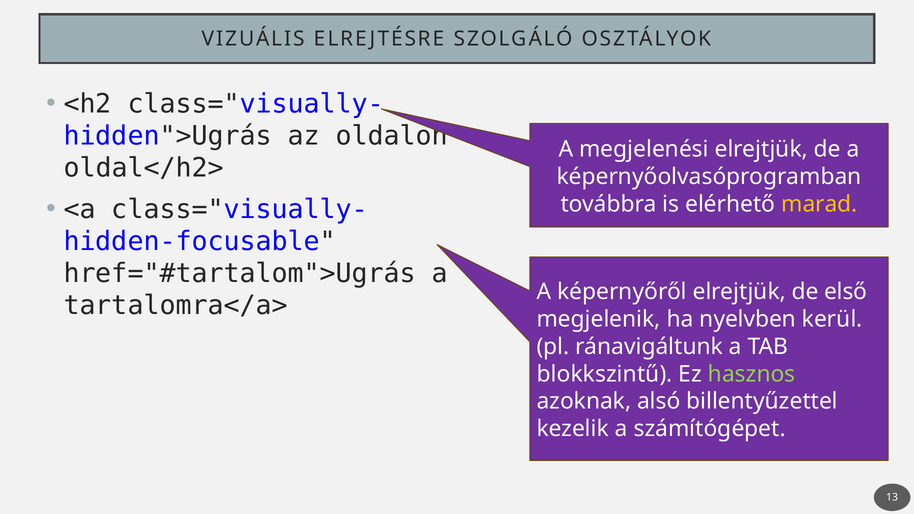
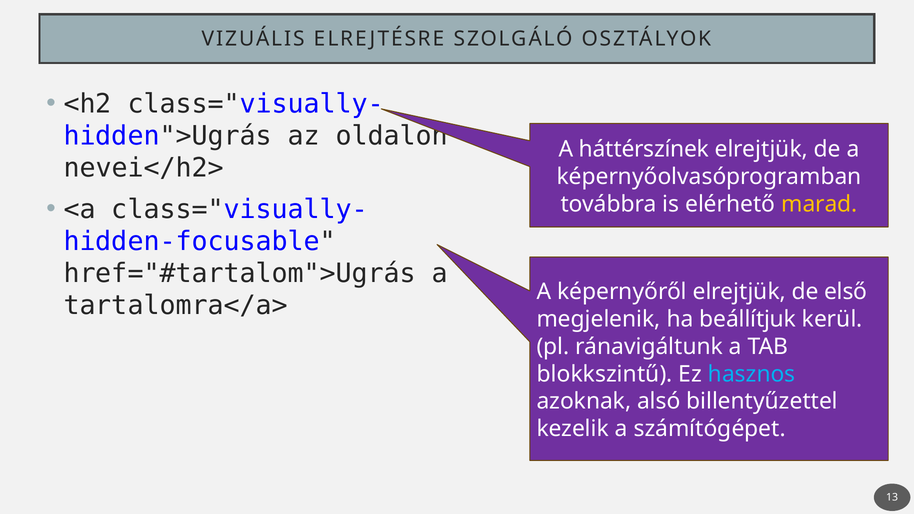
megjelenési: megjelenési -> háttérszínek
oldal</h2>: oldal</h2> -> nevei</h2>
nyelvben: nyelvben -> beállítjuk
hasznos colour: light green -> light blue
